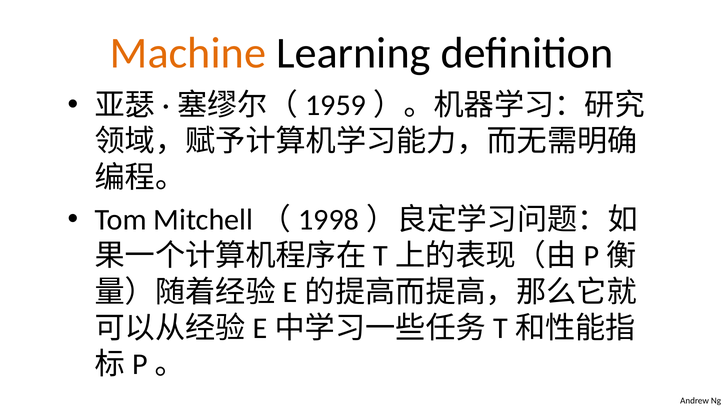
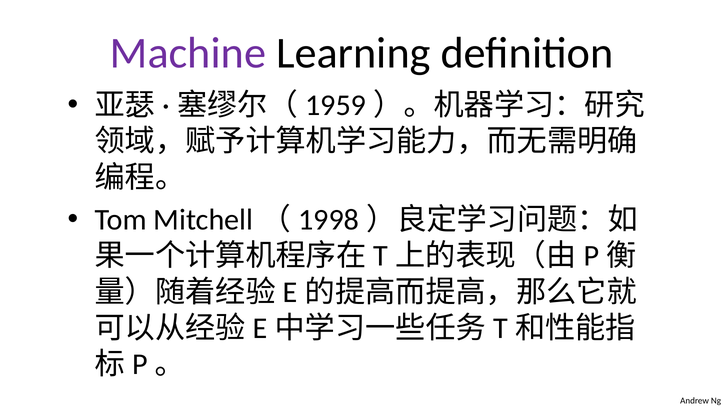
Machine colour: orange -> purple
